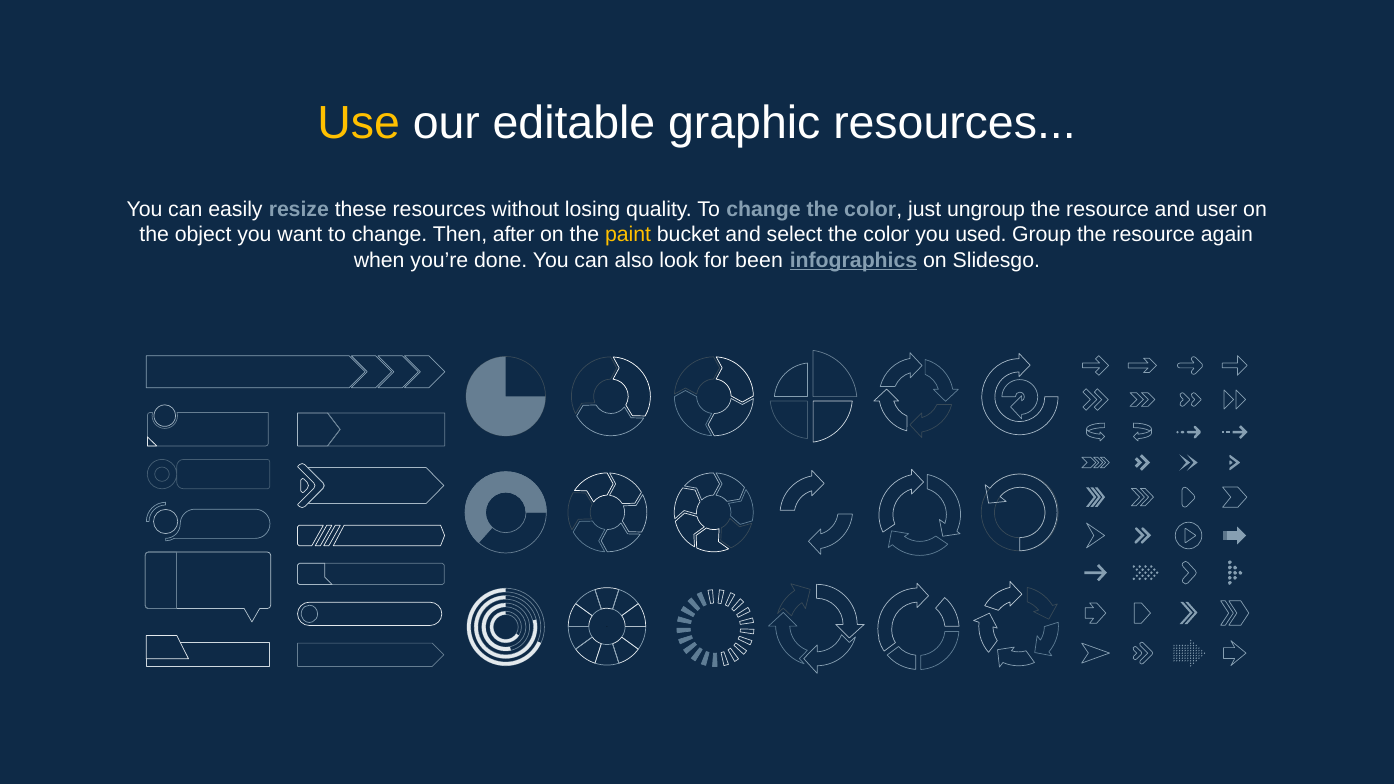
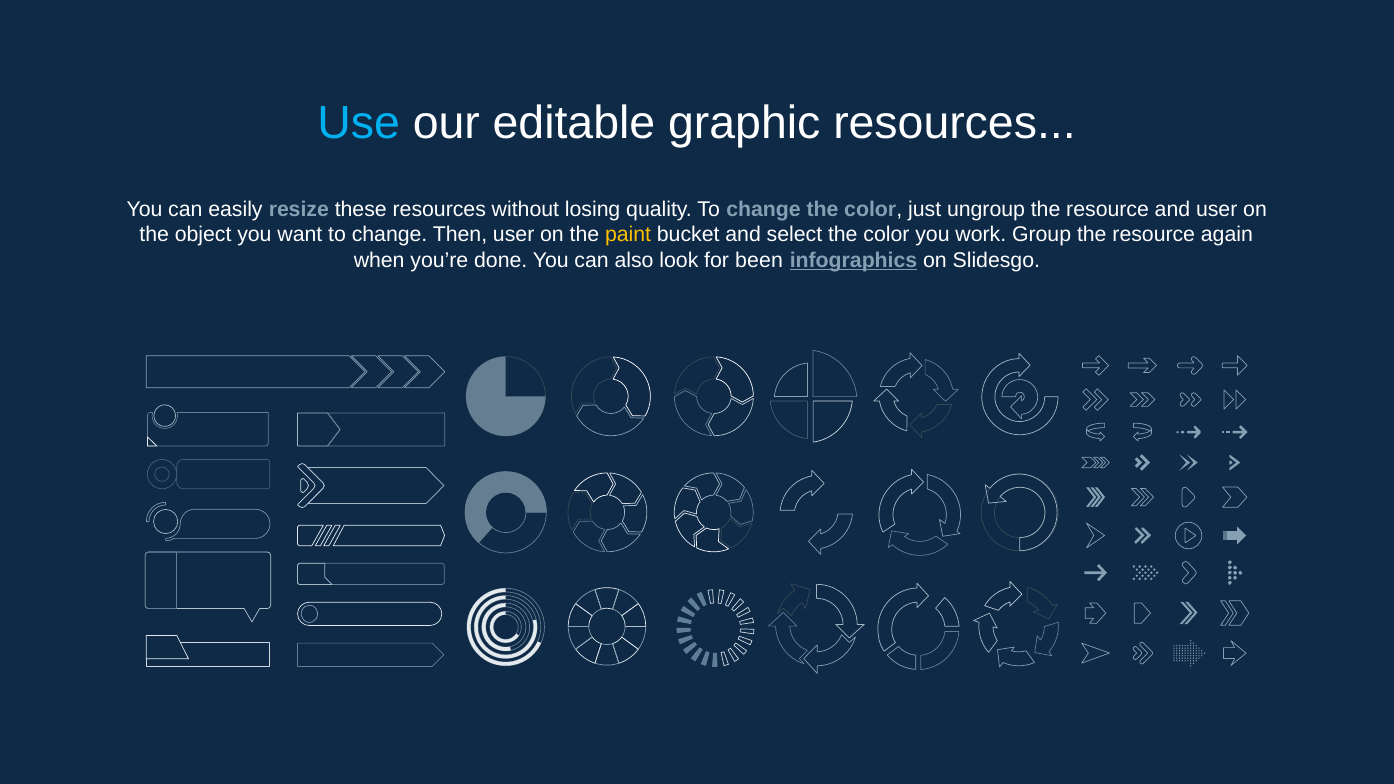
Use colour: yellow -> light blue
Then after: after -> user
used: used -> work
